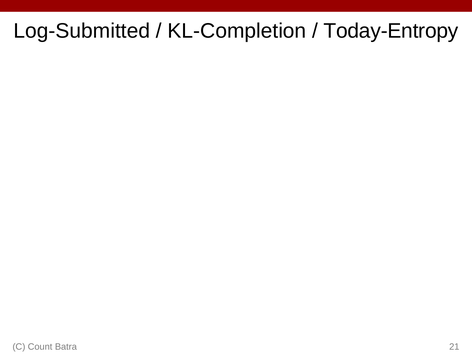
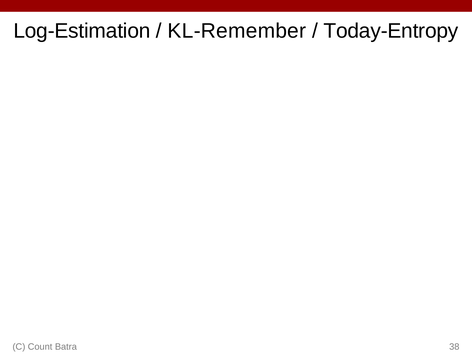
Log-Submitted: Log-Submitted -> Log-Estimation
KL-Completion: KL-Completion -> KL-Remember
21: 21 -> 38
